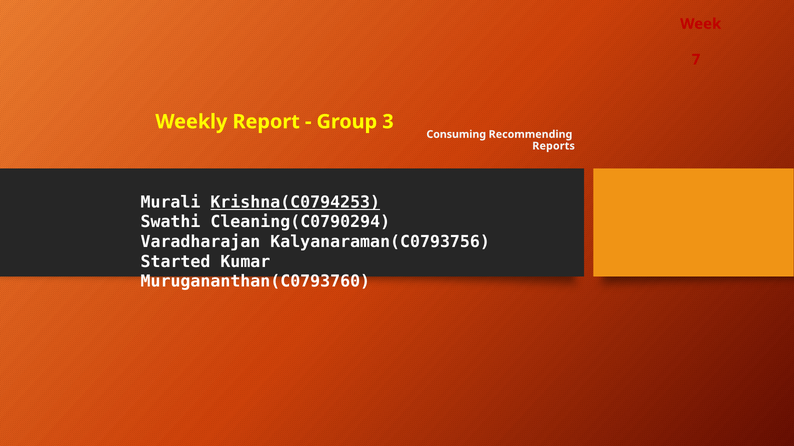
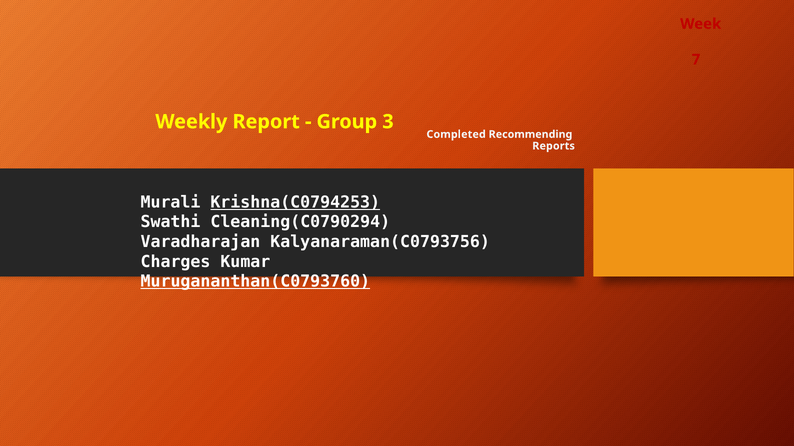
Consuming: Consuming -> Completed
Started: Started -> Charges
Murugananthan(C0793760 underline: none -> present
